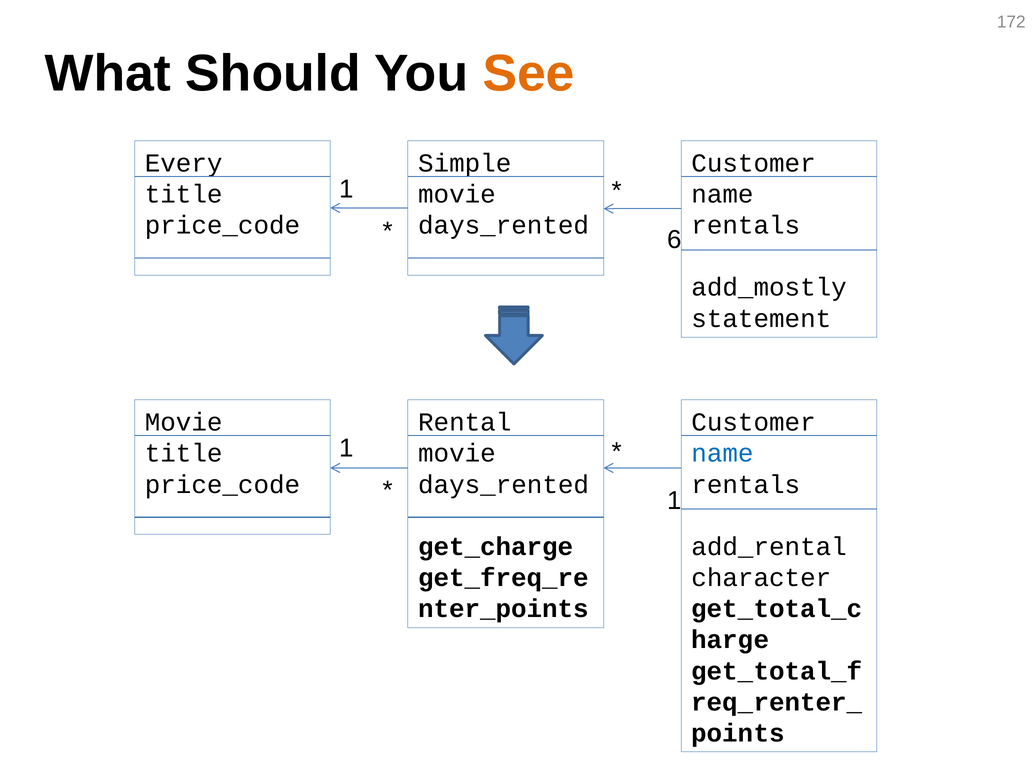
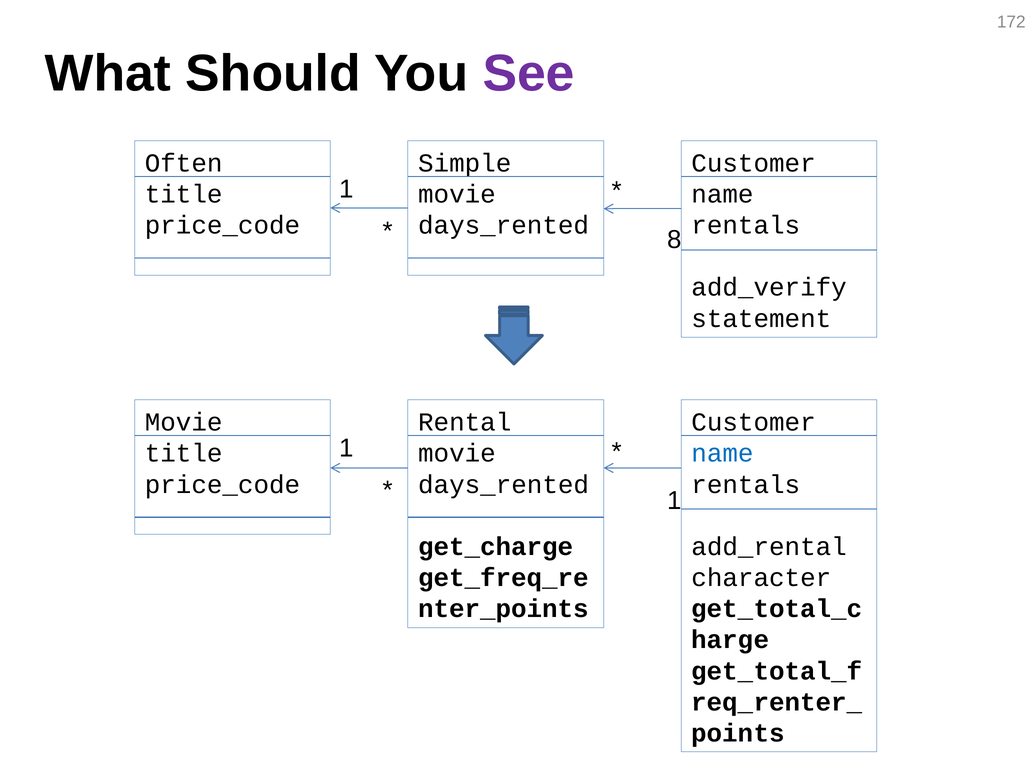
See colour: orange -> purple
Every: Every -> Often
6: 6 -> 8
add_mostly: add_mostly -> add_verify
